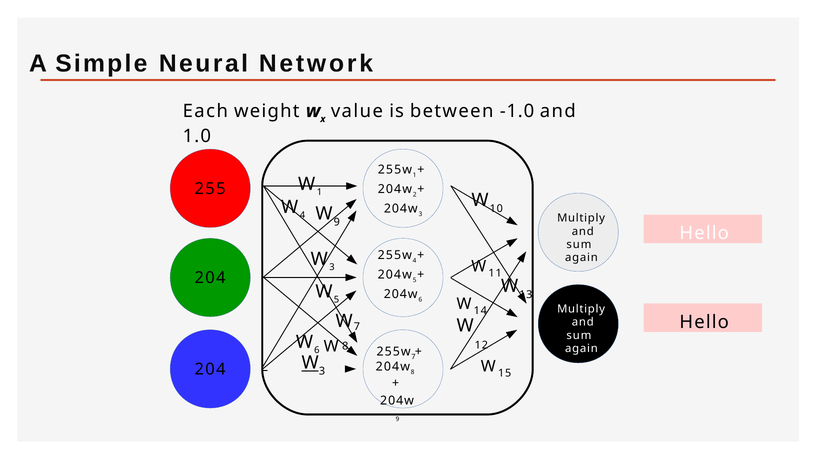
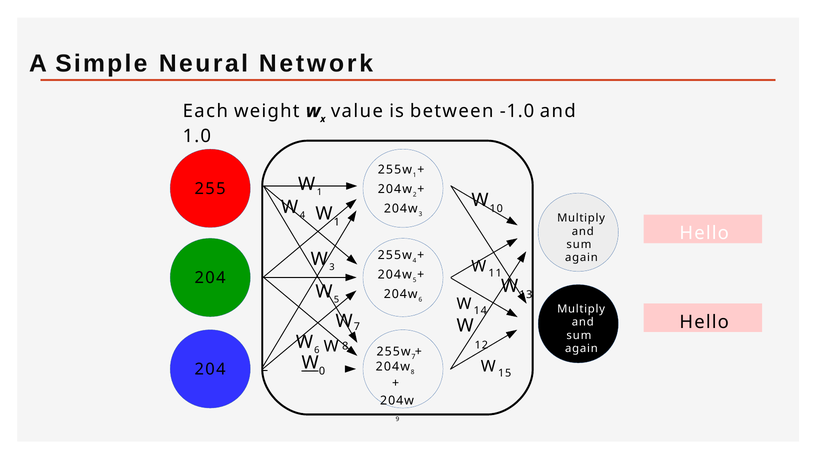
9 at (337, 222): 9 -> 1
3 at (322, 371): 3 -> 0
